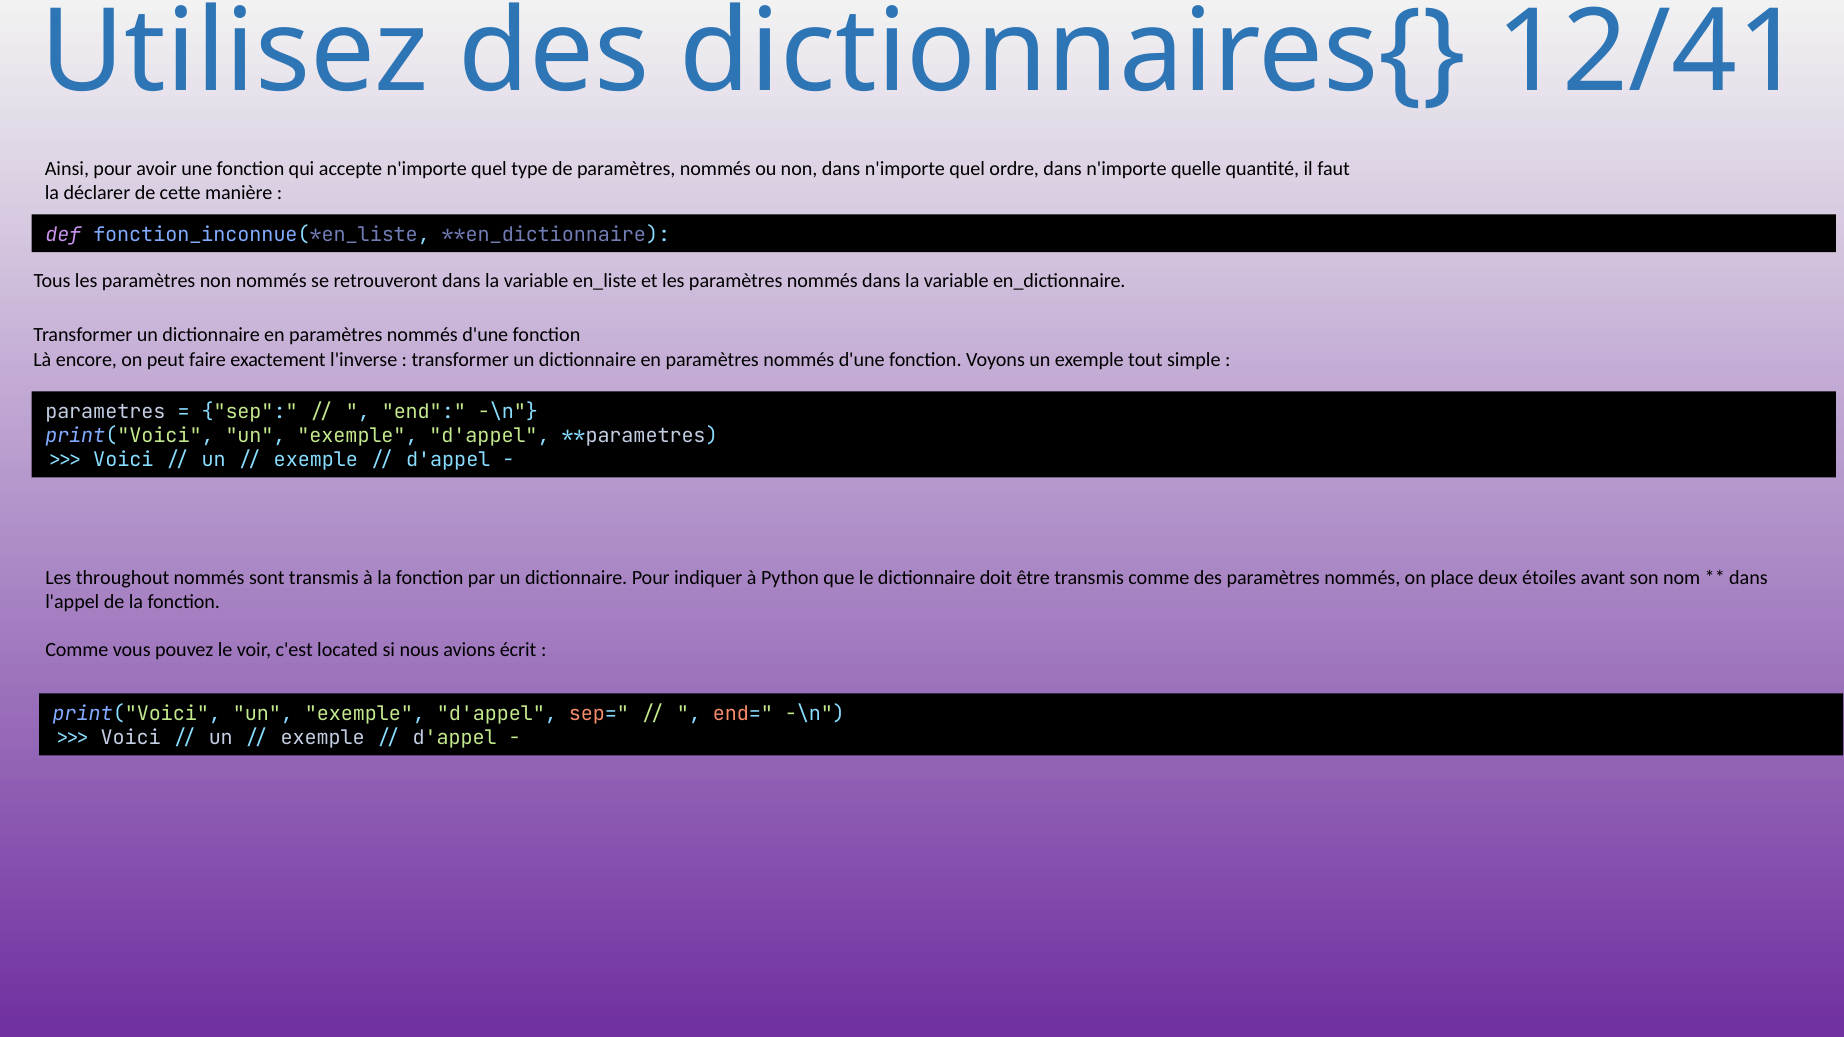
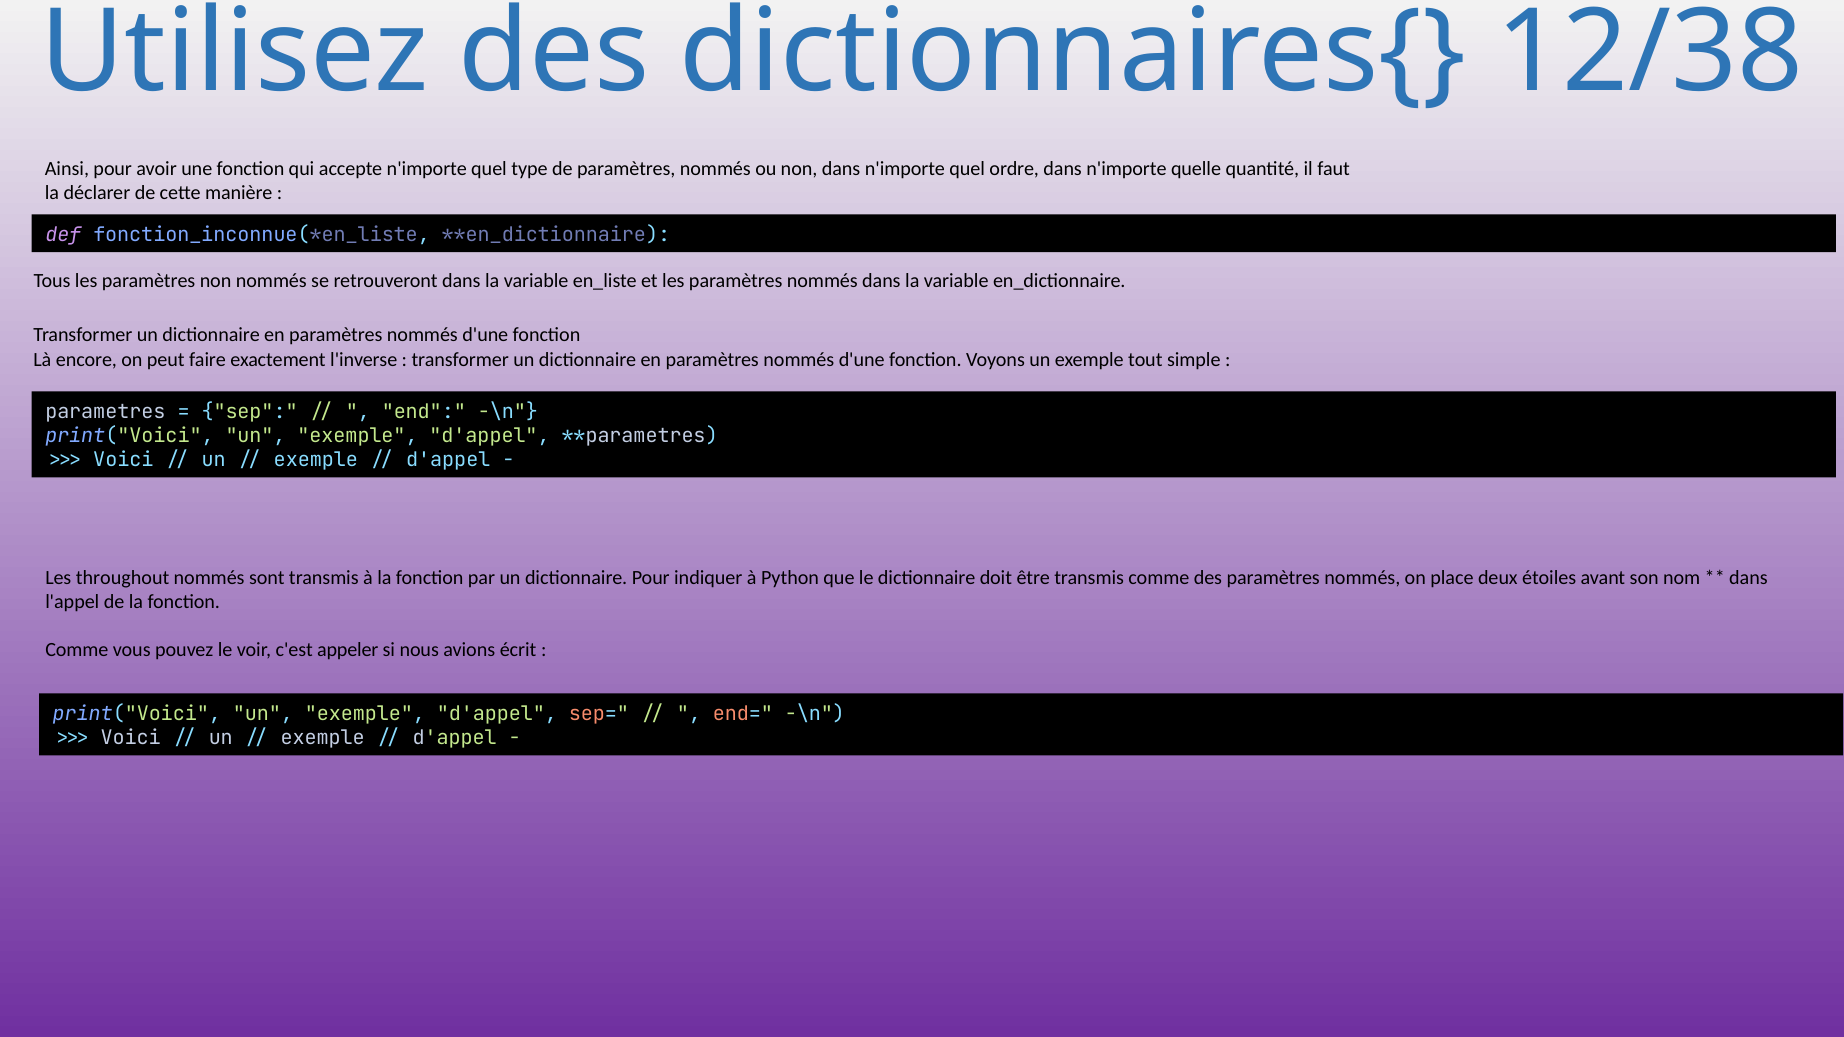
12/41: 12/41 -> 12/38
located: located -> appeler
